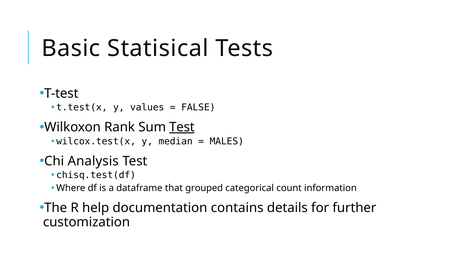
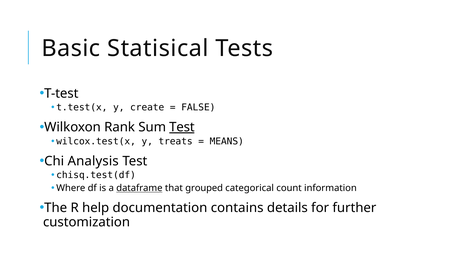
values: values -> create
median: median -> treats
MALES: MALES -> MEANS
dataframe underline: none -> present
